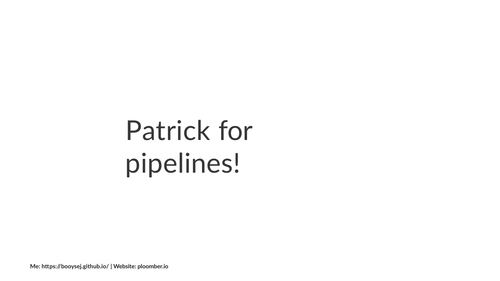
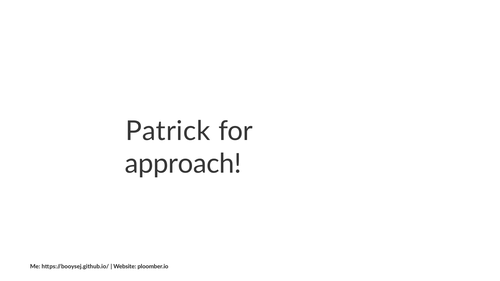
pipelines: pipelines -> approach
